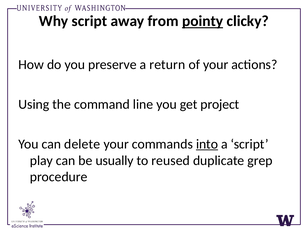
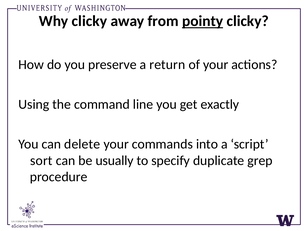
Why script: script -> clicky
project: project -> exactly
into underline: present -> none
play: play -> sort
reused: reused -> specify
